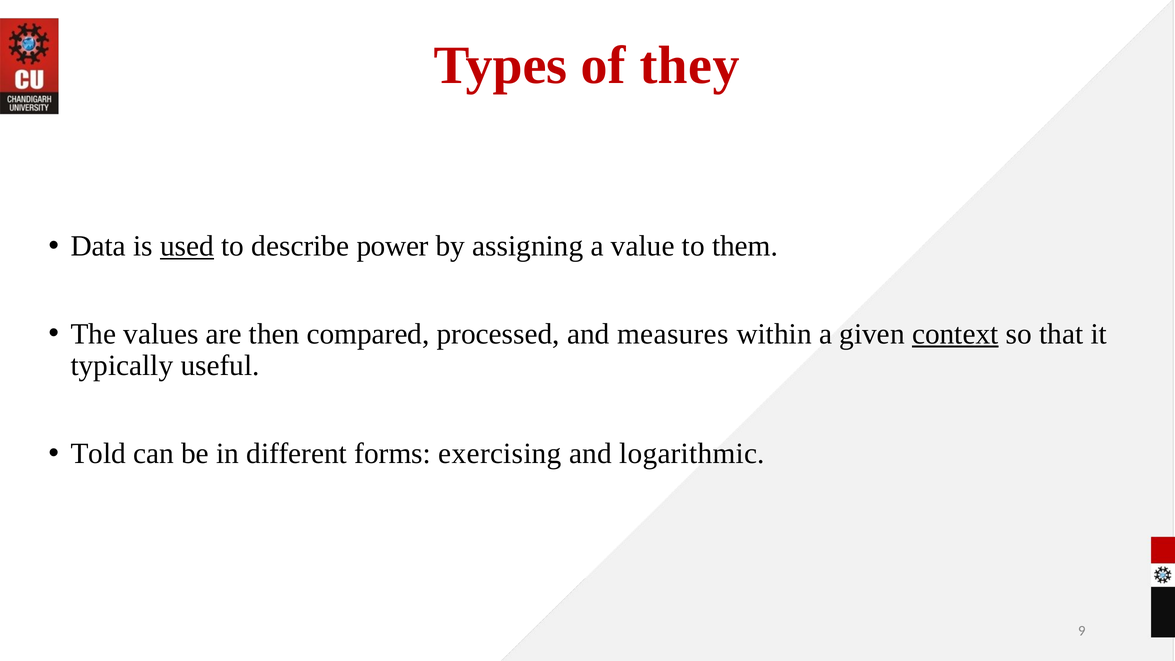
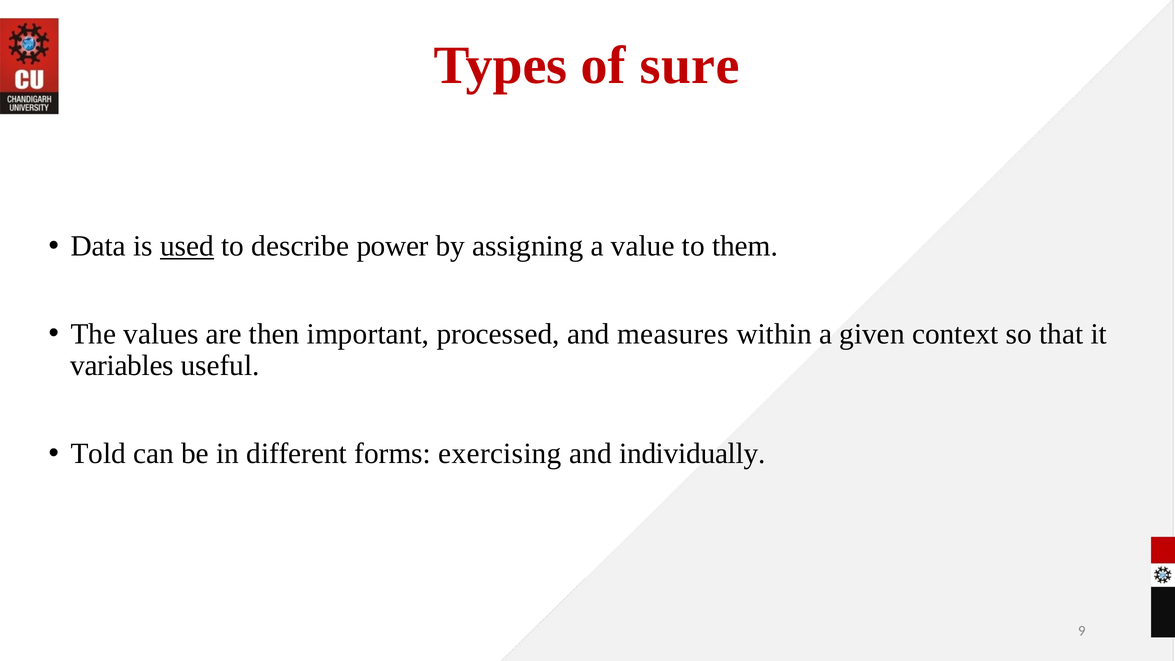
they: they -> sure
compared: compared -> important
context underline: present -> none
typically: typically -> variables
logarithmic: logarithmic -> individually
